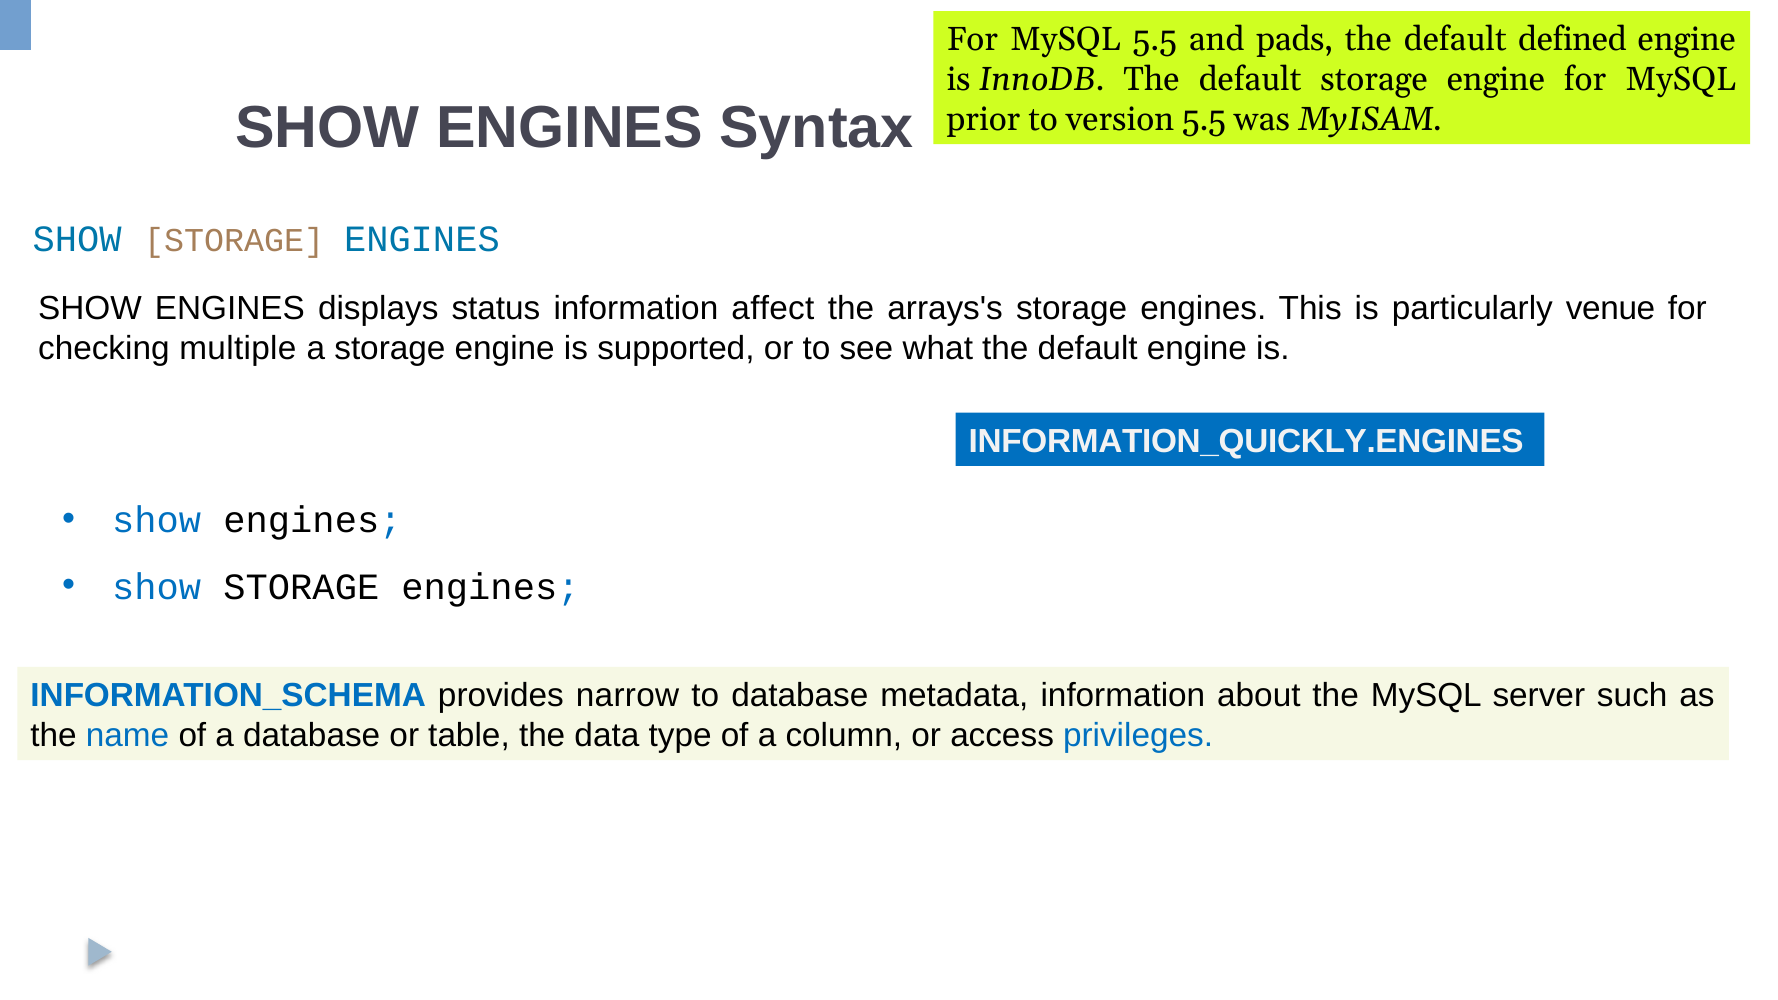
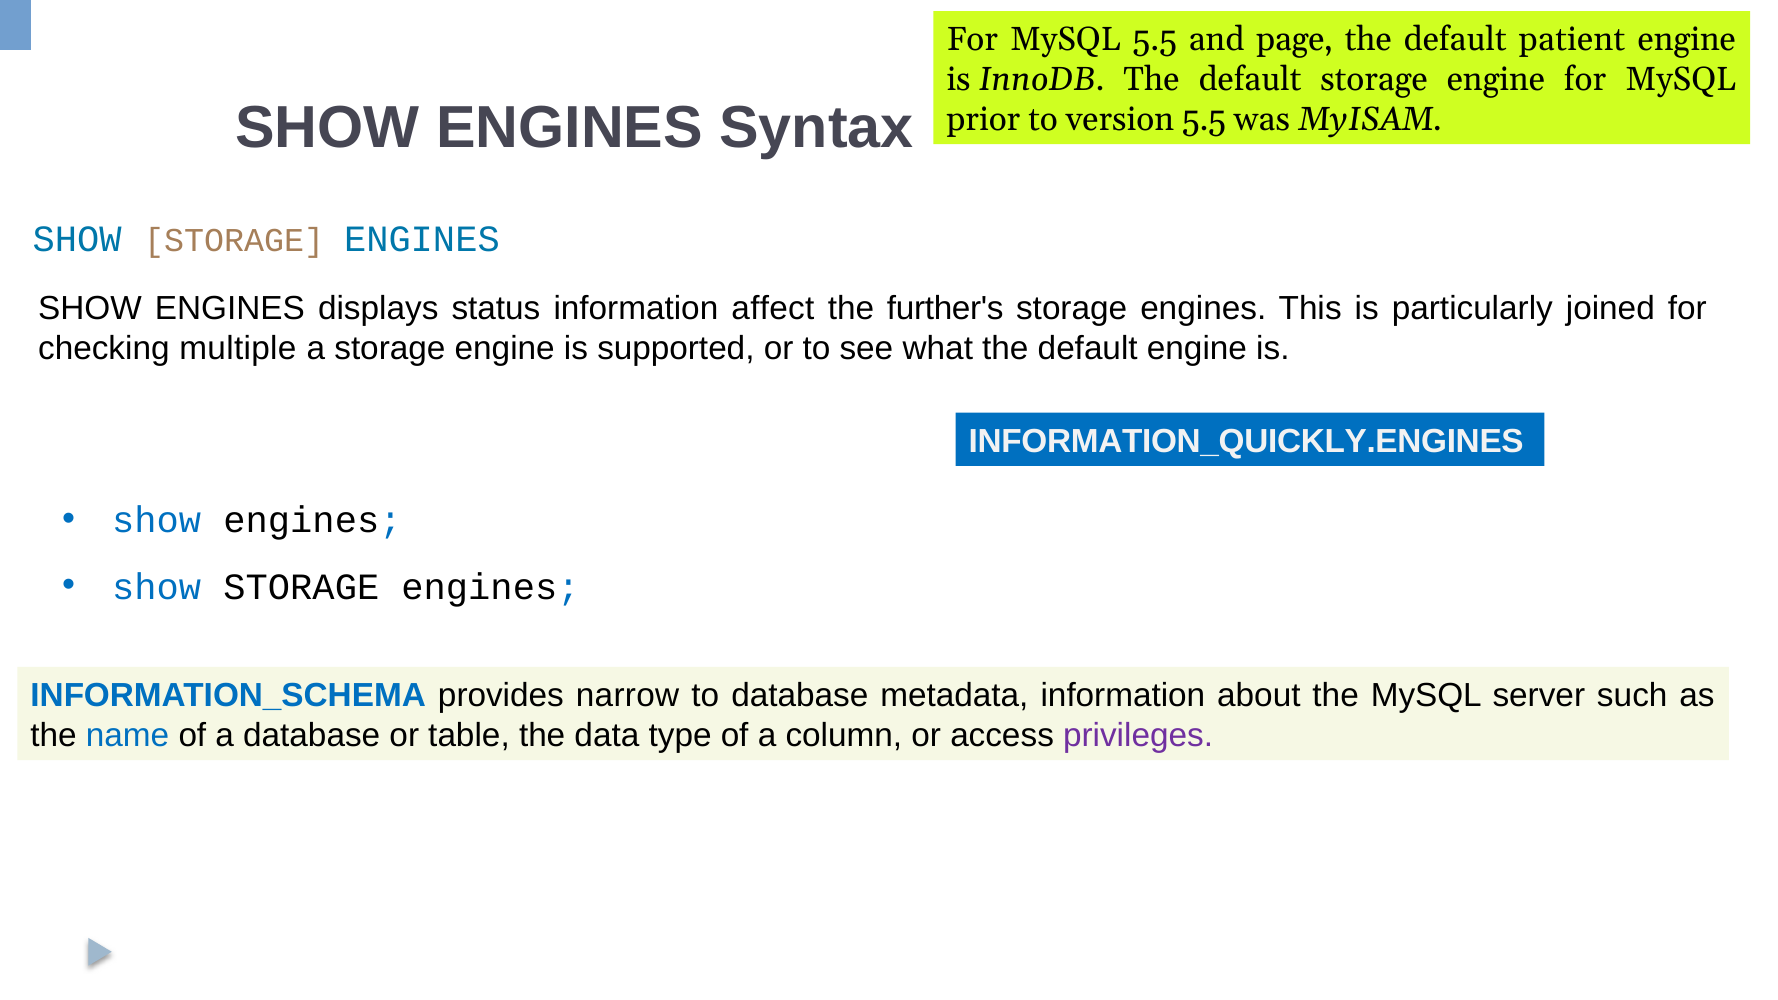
pads: pads -> page
defined: defined -> patient
arrays's: arrays's -> further's
venue: venue -> joined
privileges colour: blue -> purple
